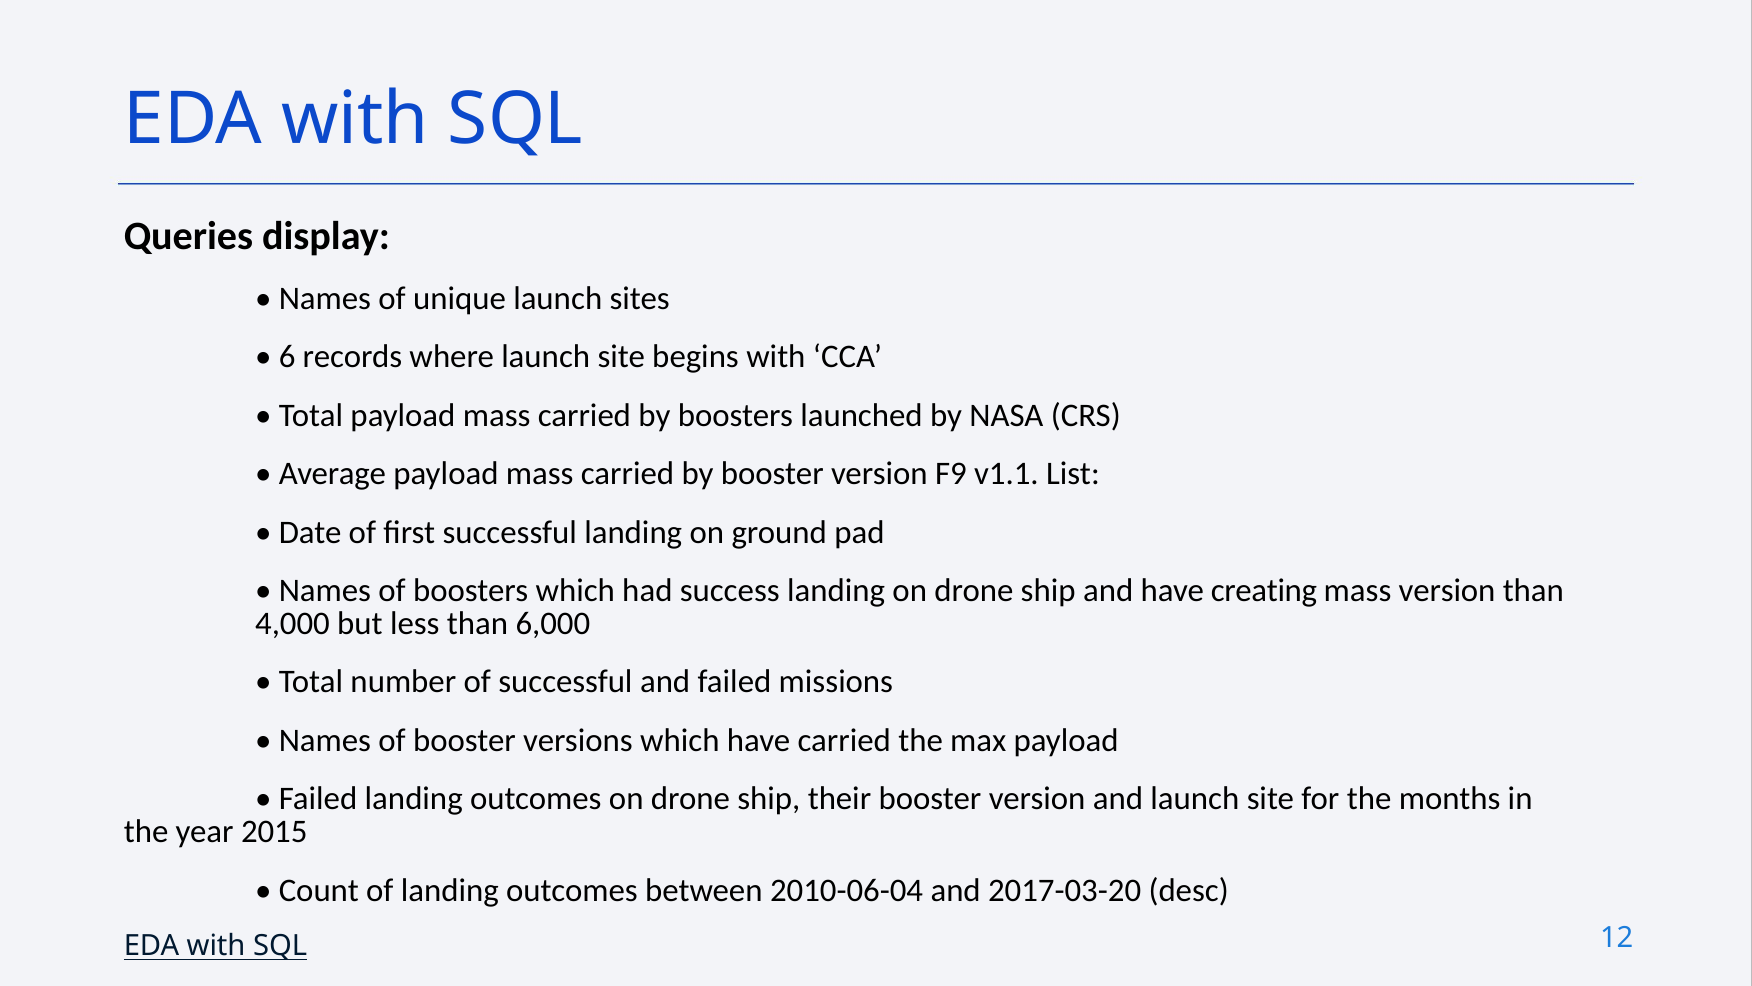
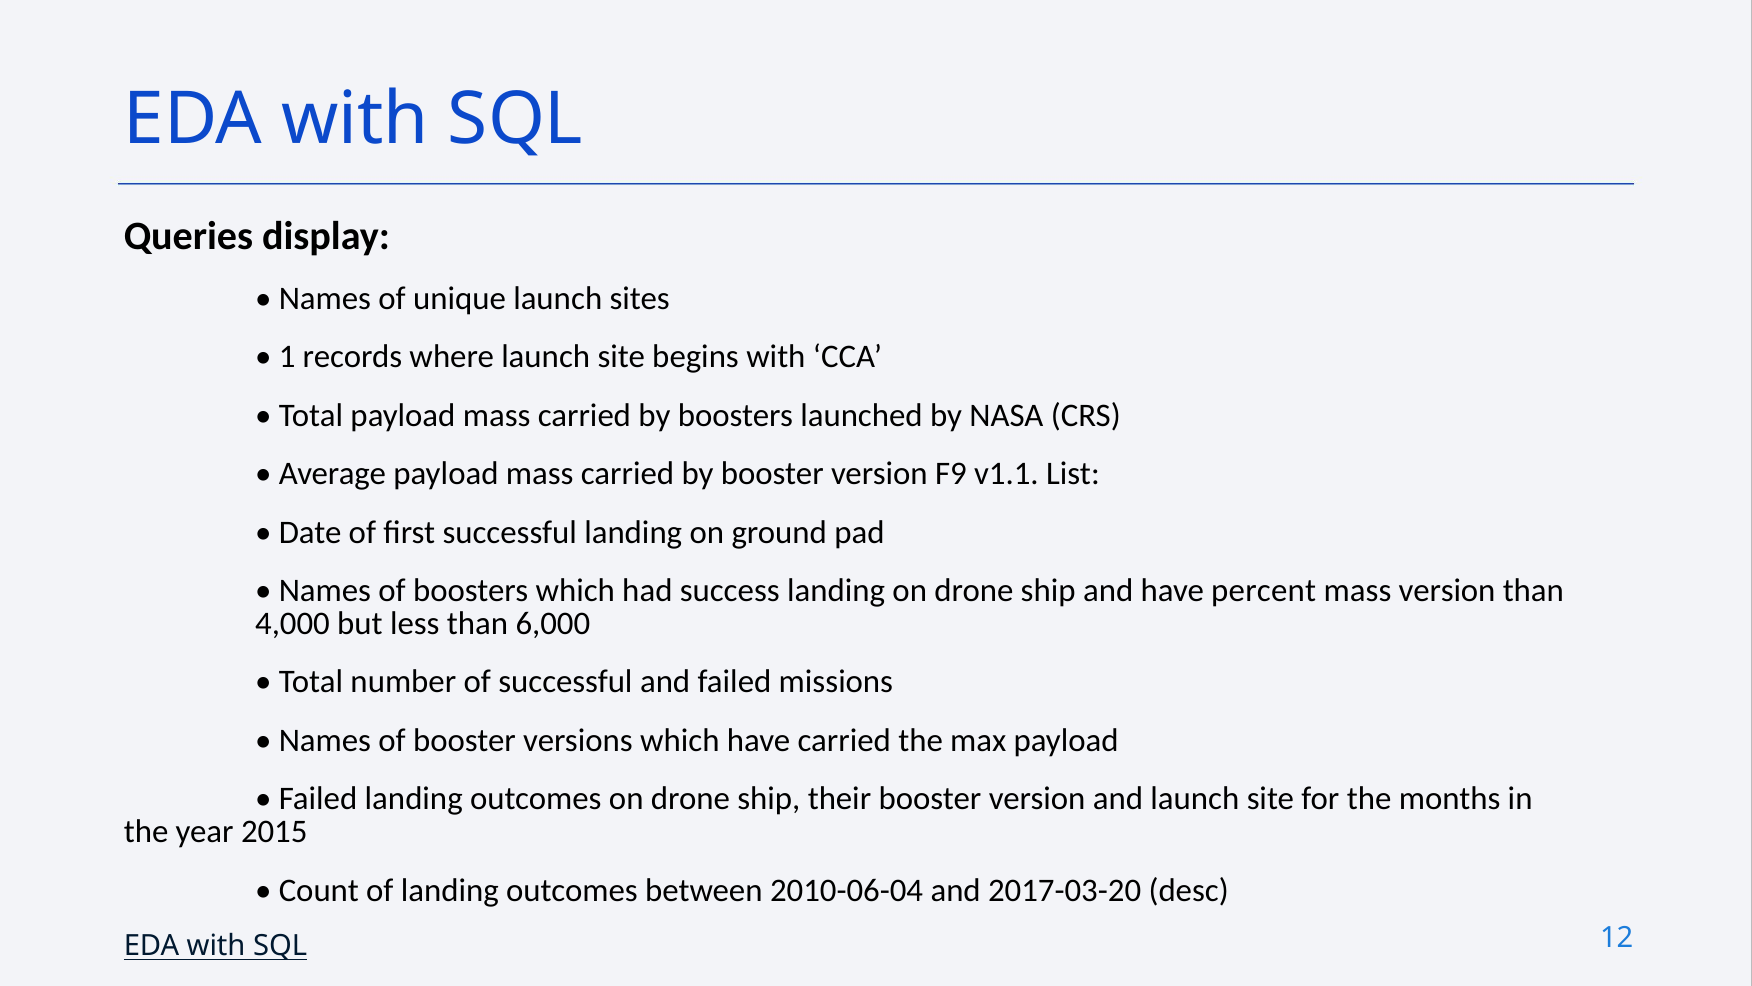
6: 6 -> 1
creating: creating -> percent
